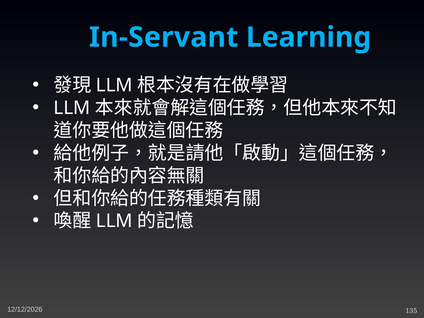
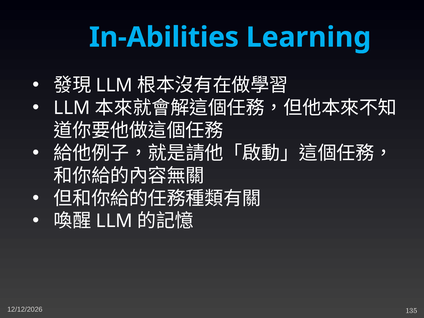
In-Servant: In-Servant -> In-Abilities
